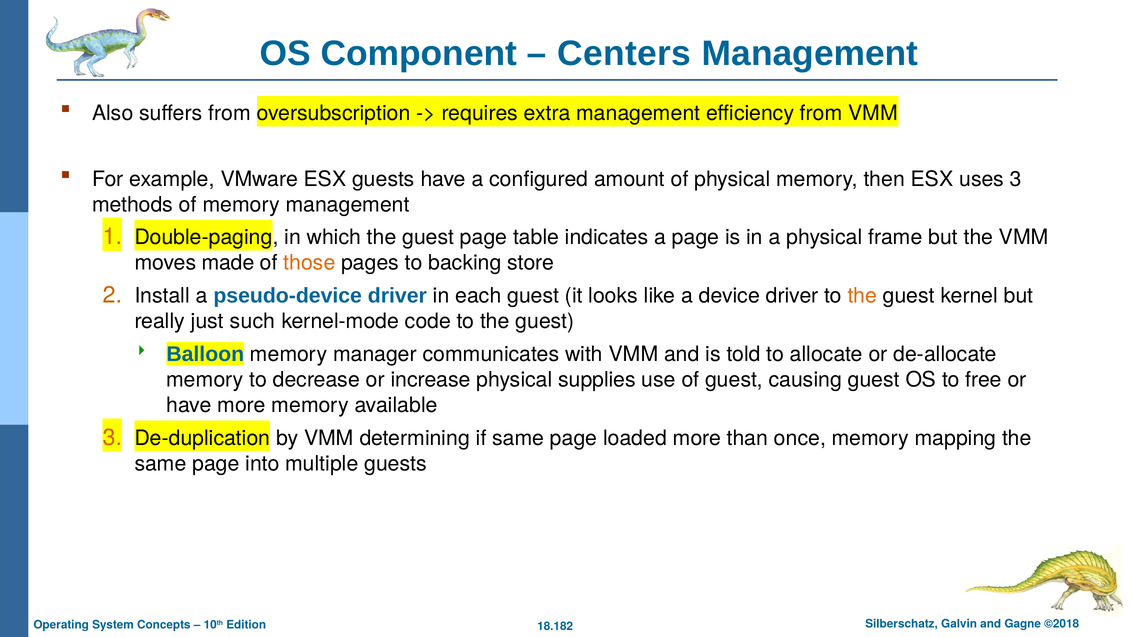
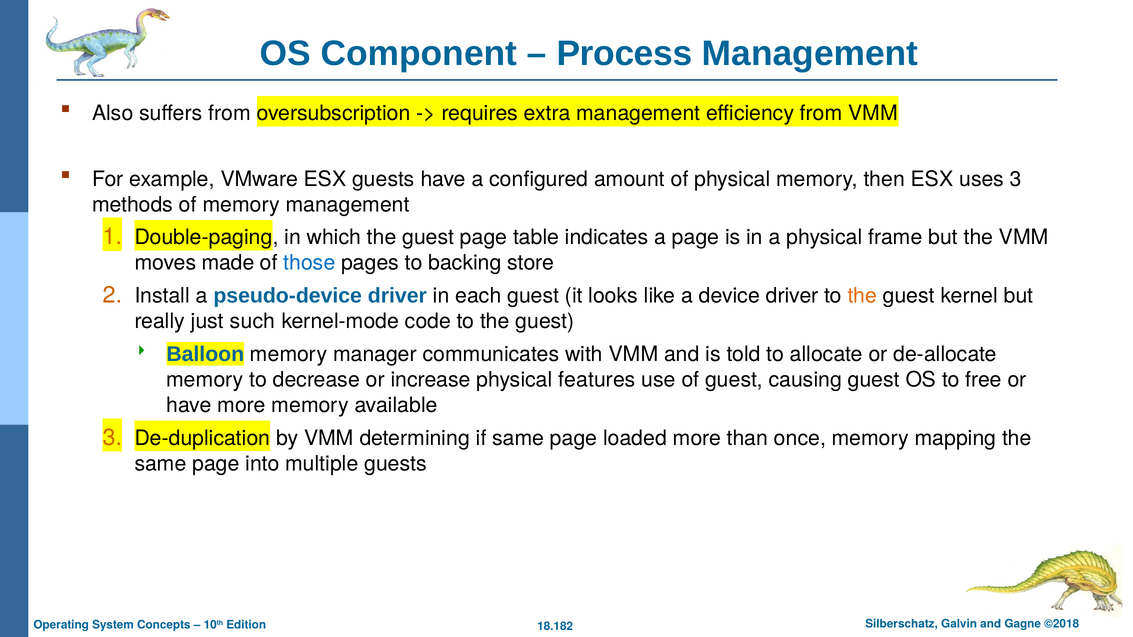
Centers: Centers -> Process
those colour: orange -> blue
supplies: supplies -> features
